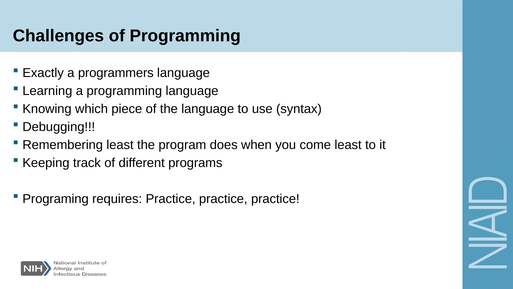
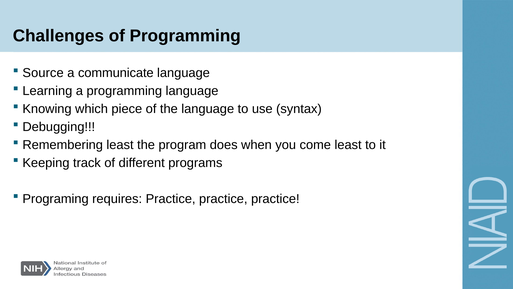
Exactly: Exactly -> Source
programmers: programmers -> communicate
